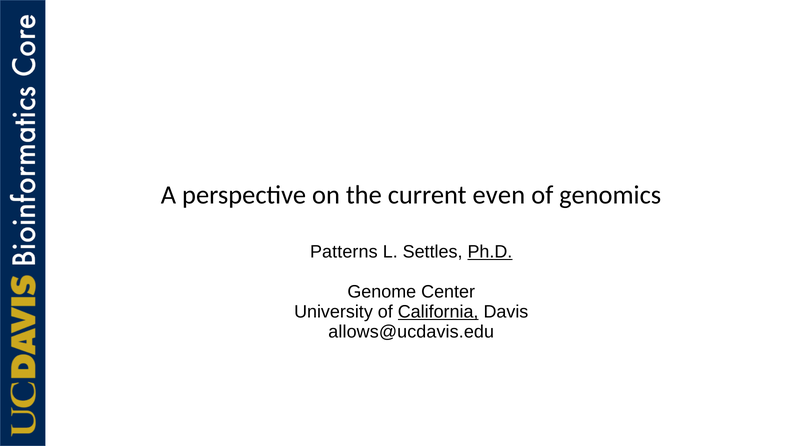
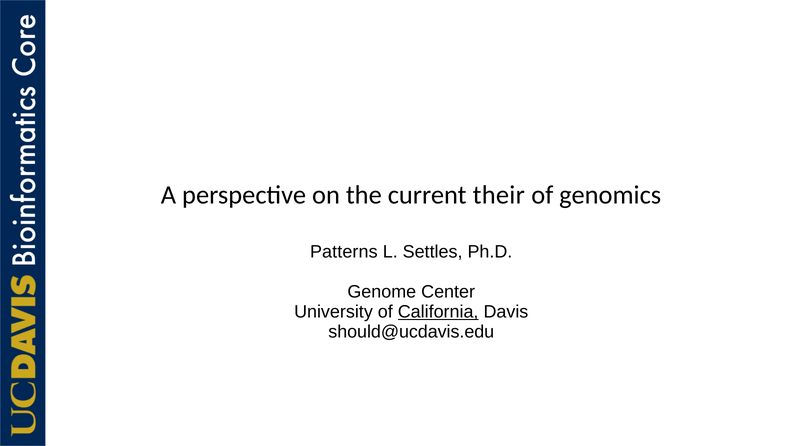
even: even -> their
Ph.D underline: present -> none
allows@ucdavis.edu: allows@ucdavis.edu -> should@ucdavis.edu
